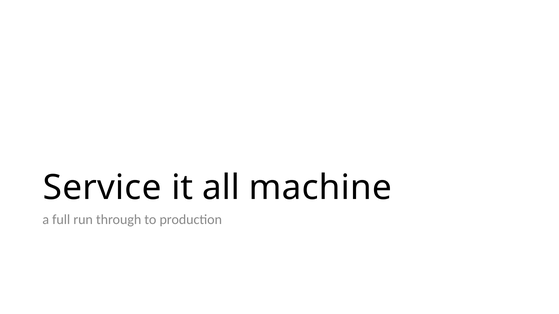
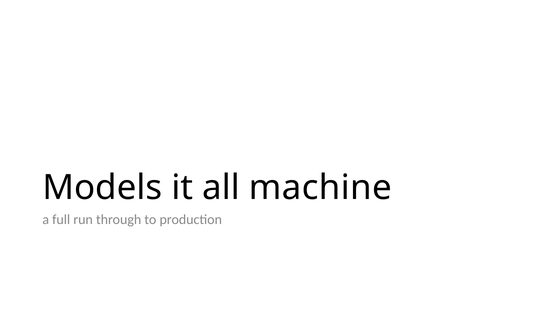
Service: Service -> Models
